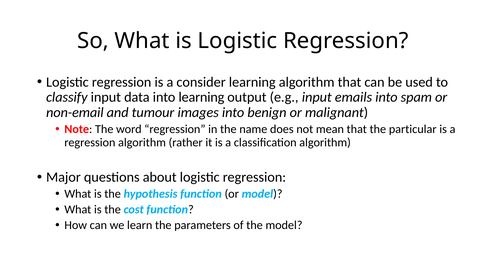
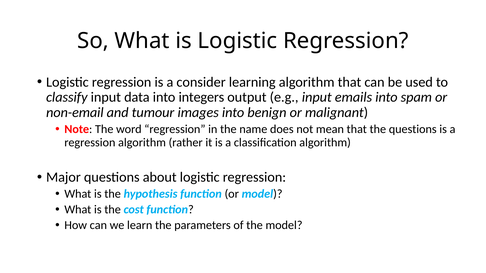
into learning: learning -> integers
the particular: particular -> questions
